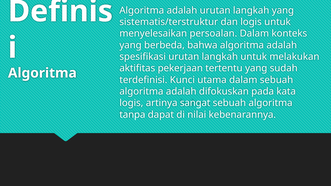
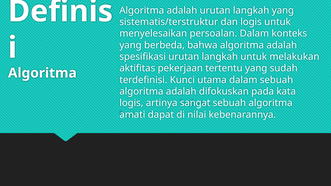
tanpa: tanpa -> amati
